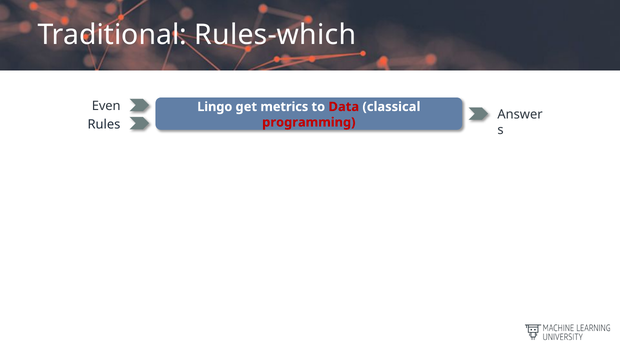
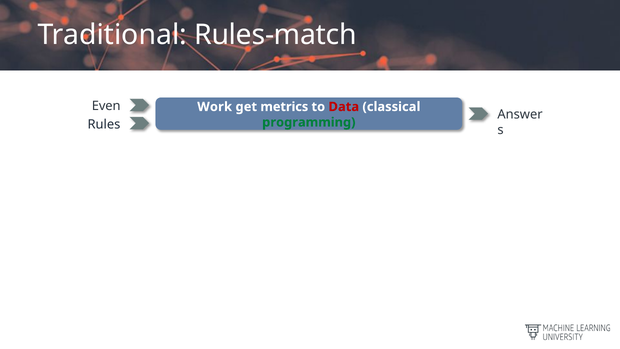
Rules-which: Rules-which -> Rules-match
Lingo: Lingo -> Work
programming colour: red -> green
